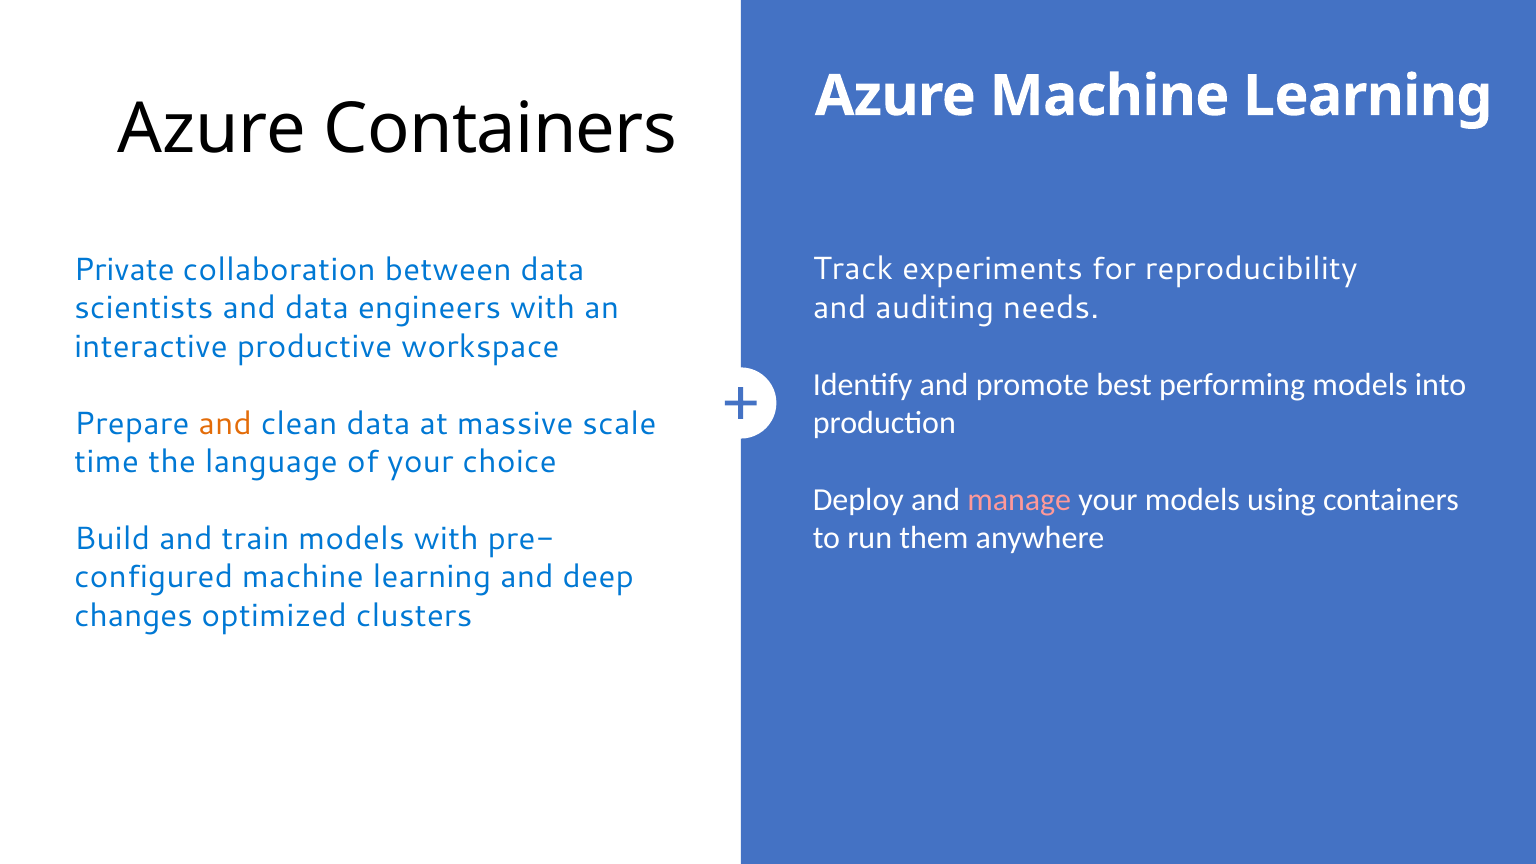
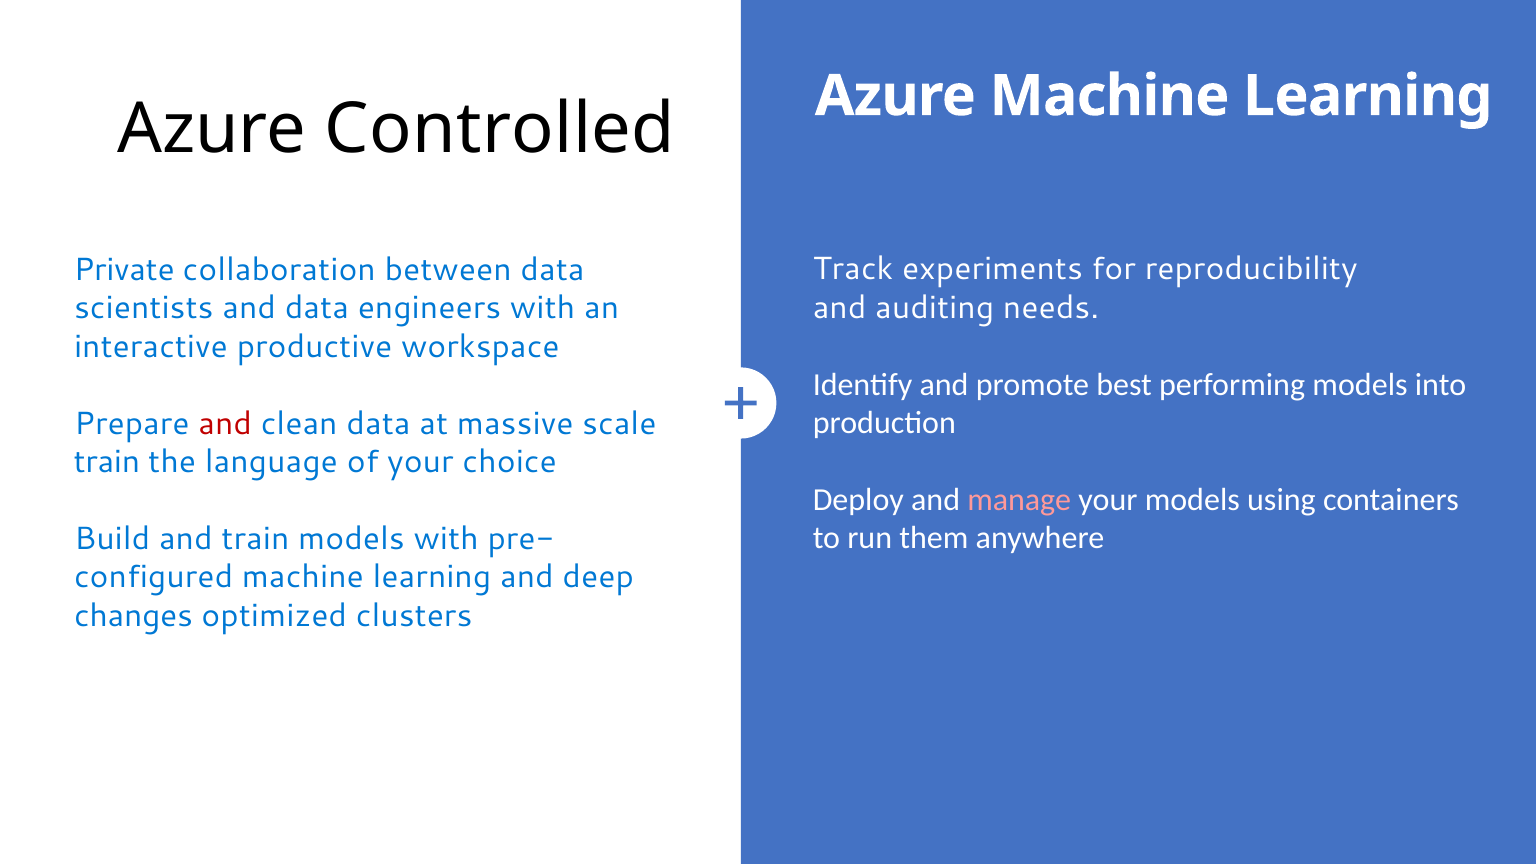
Azure Containers: Containers -> Controlled
and at (225, 424) colour: orange -> red
time at (107, 462): time -> train
